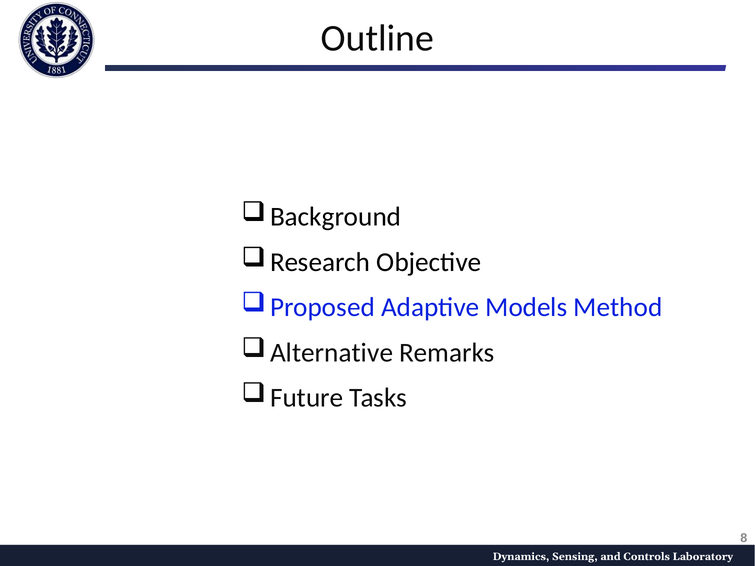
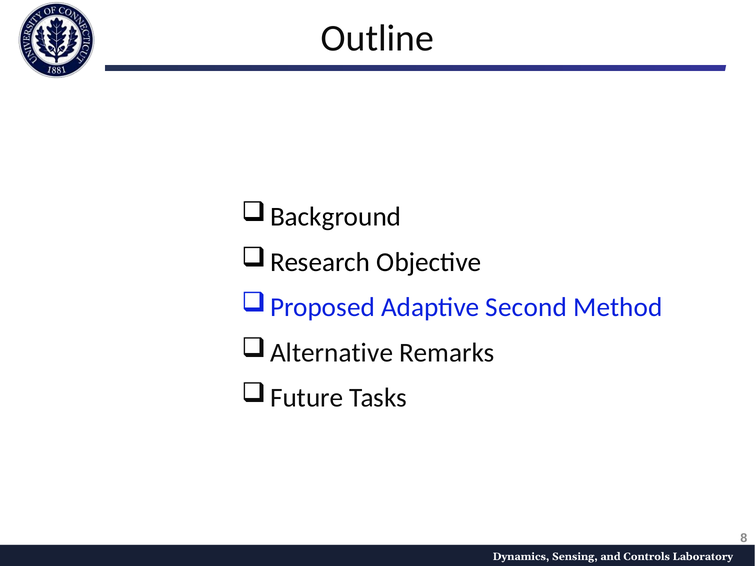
Models: Models -> Second
